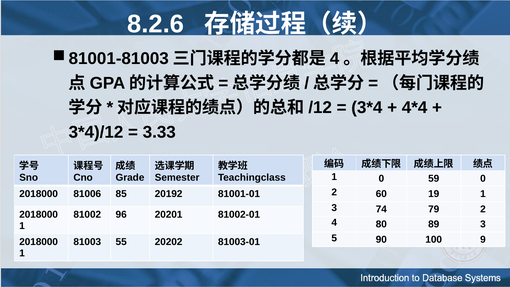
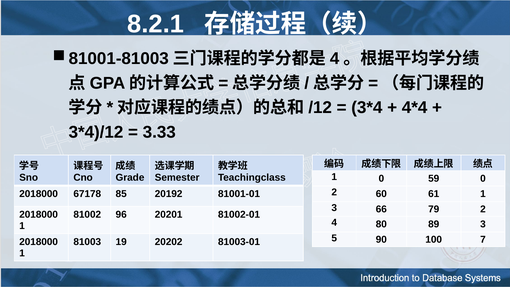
8.2.6: 8.2.6 -> 8.2.1
19: 19 -> 61
81006: 81006 -> 67178
74: 74 -> 66
9: 9 -> 7
55: 55 -> 19
